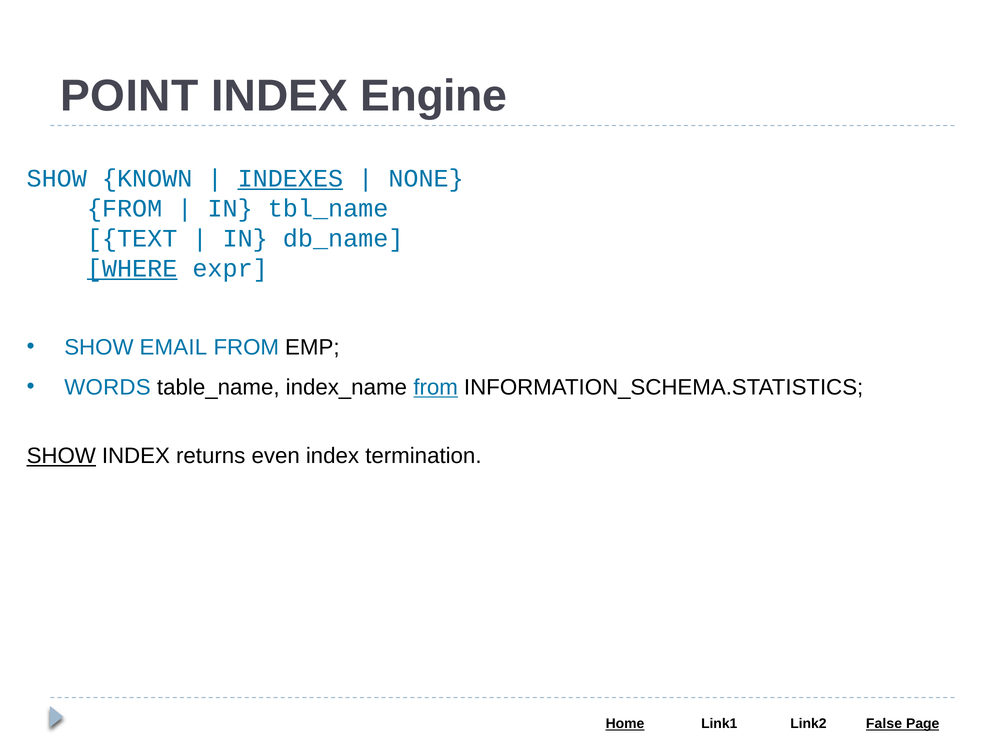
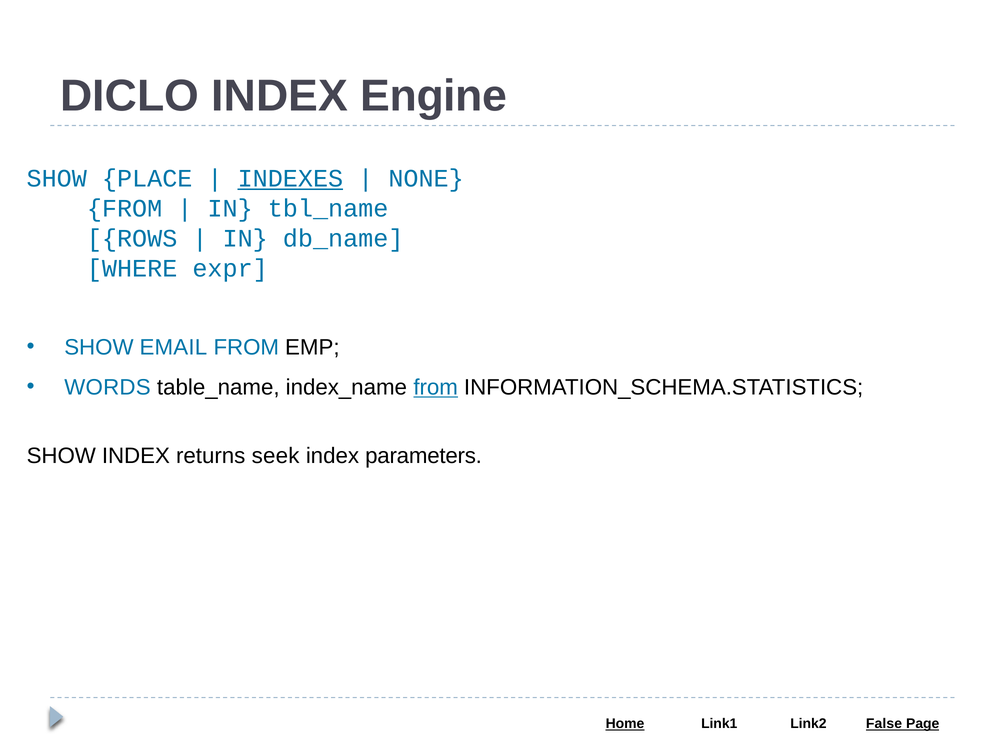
POINT: POINT -> DICLO
KNOWN: KNOWN -> PLACE
TEXT: TEXT -> ROWS
WHERE underline: present -> none
SHOW at (61, 457) underline: present -> none
even: even -> seek
termination: termination -> parameters
